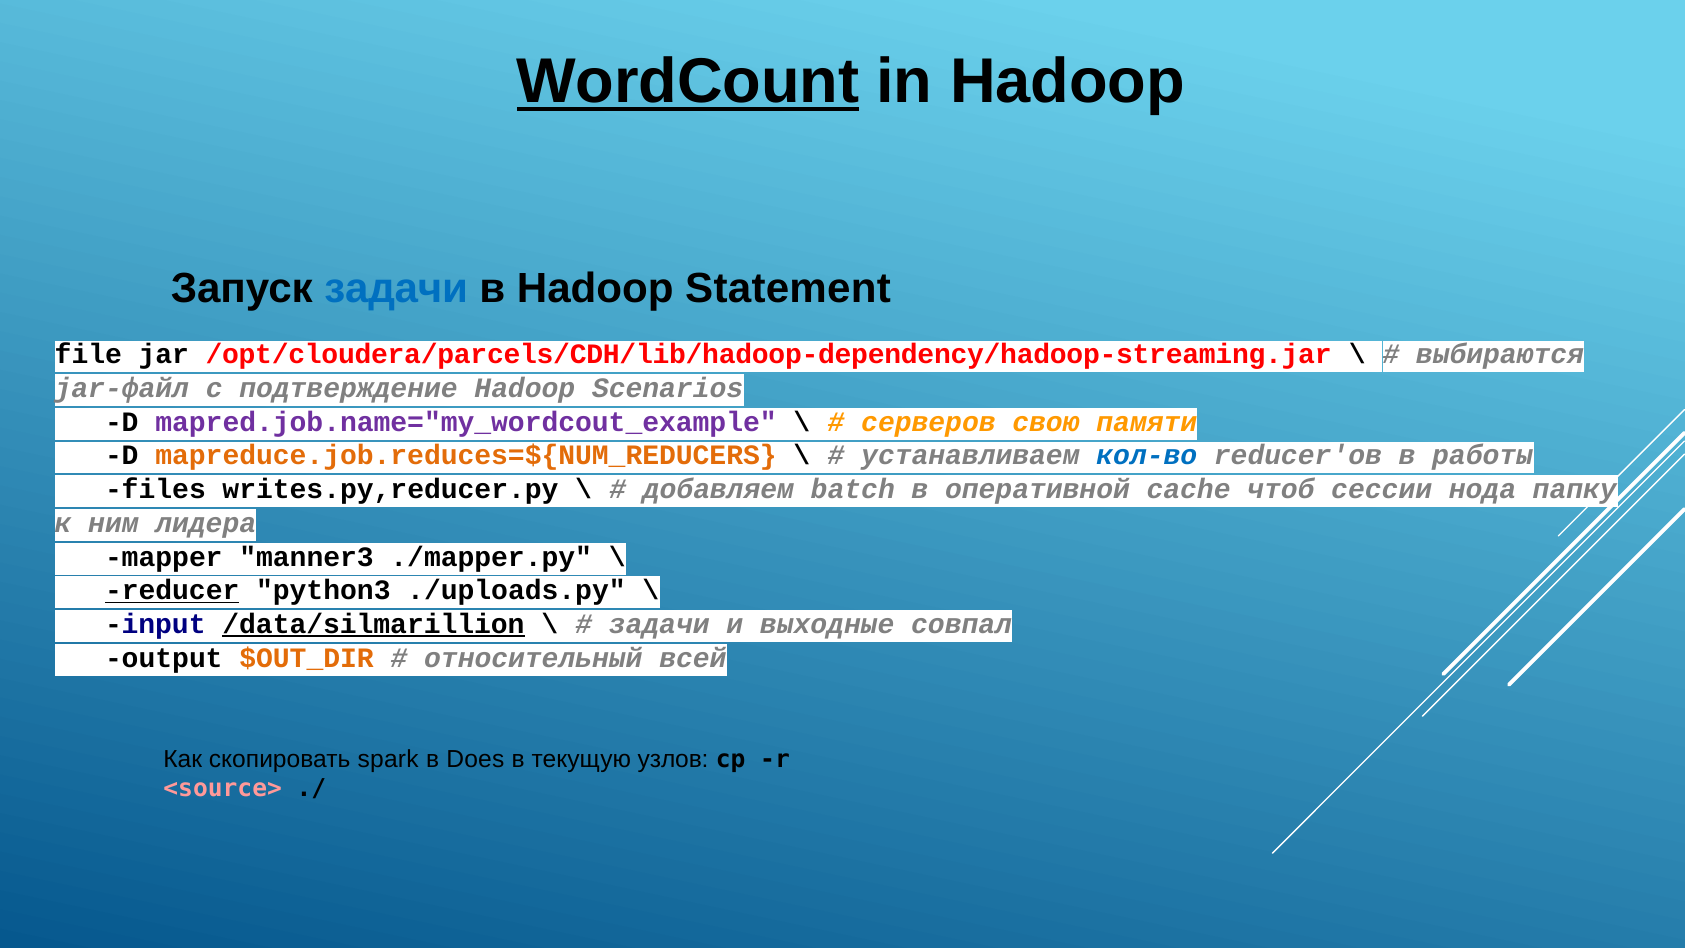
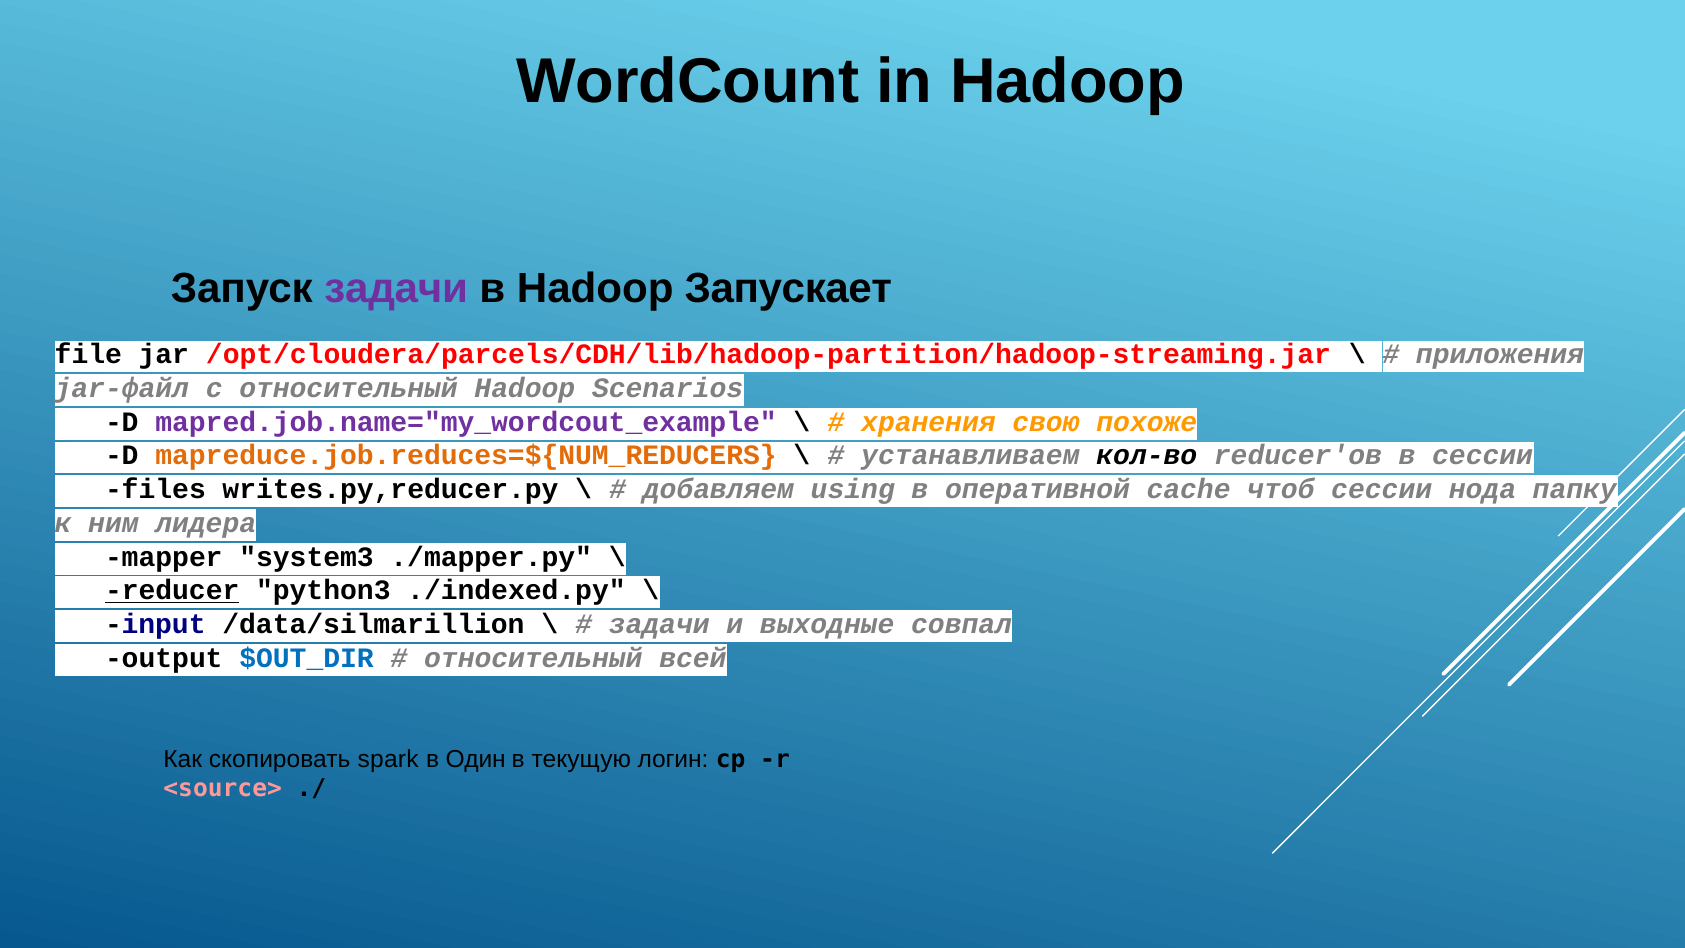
WordCount underline: present -> none
задачи at (396, 288) colour: blue -> purple
Statement: Statement -> Запускает
/opt/cloudera/parcels/CDH/lib/hadoop-dependency/hadoop-streaming.jar: /opt/cloudera/parcels/CDH/lib/hadoop-dependency/hadoop-streaming.jar -> /opt/cloudera/parcels/CDH/lib/hadoop-partition/hadoop-streaming.jar
выбираются: выбираются -> приложения
с подтверждение: подтверждение -> относительный
серверов: серверов -> хранения
памяти: памяти -> похоже
кол-во colour: blue -> black
в работы: работы -> сессии
batch: batch -> using
manner3: manner3 -> system3
./uploads.py: ./uploads.py -> ./indexed.py
/data/silmarillion underline: present -> none
$OUT_DIR colour: orange -> blue
Does: Does -> Один
узлов: узлов -> логин
